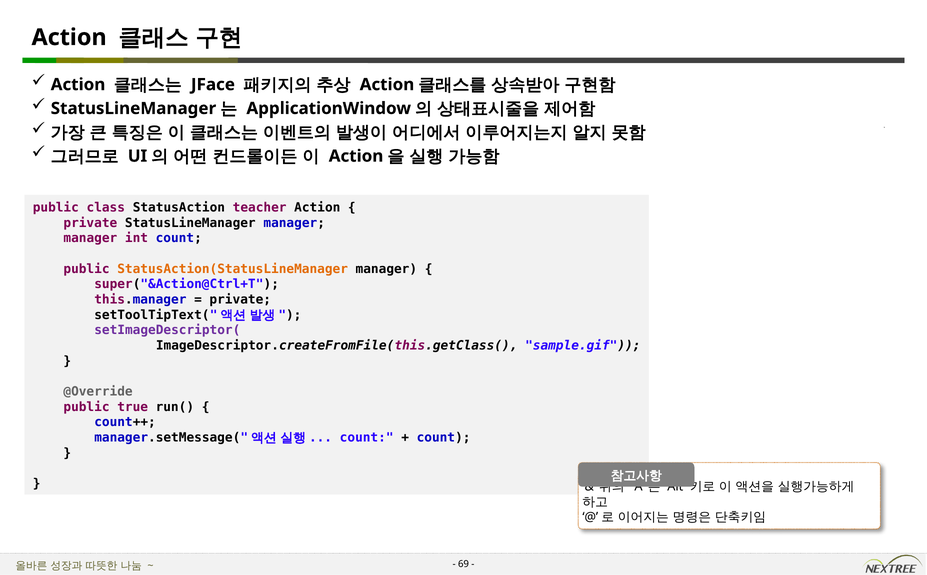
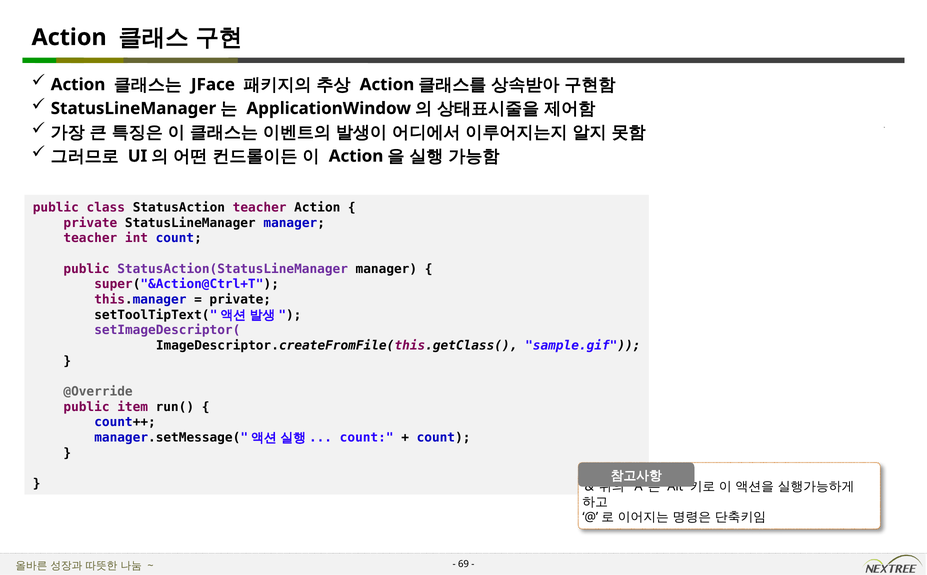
manager at (90, 238): manager -> teacher
StatusAction(StatusLineManager colour: orange -> purple
true: true -> item
